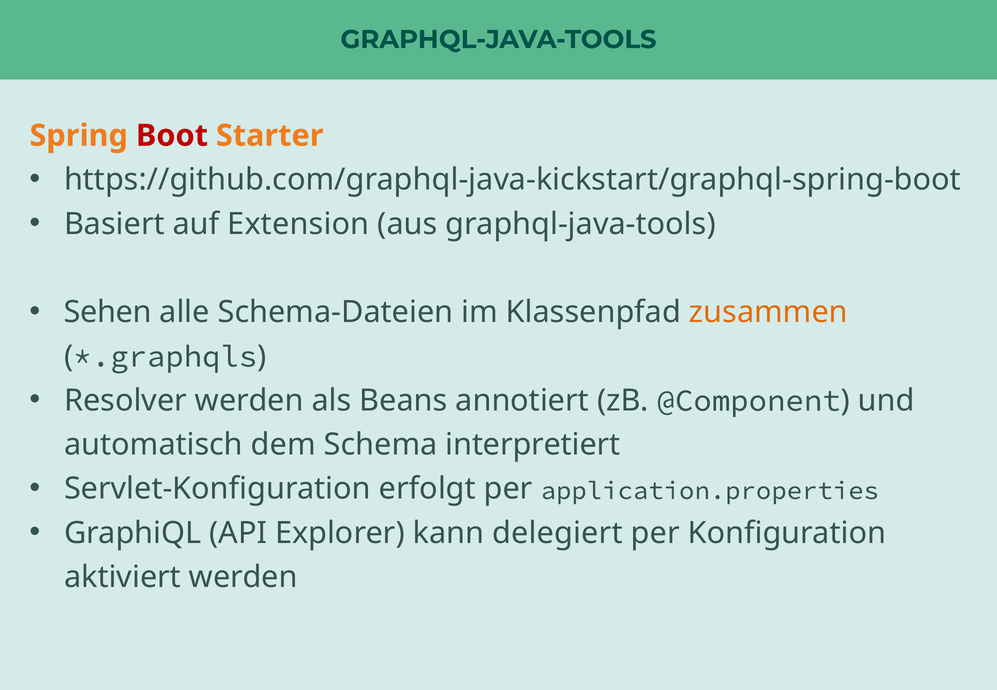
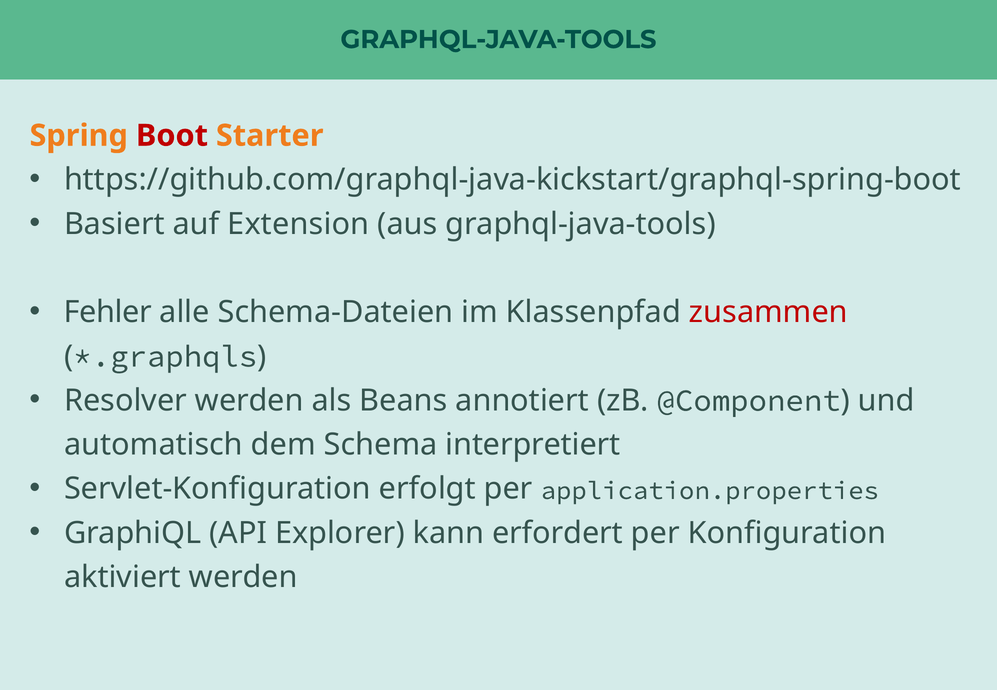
Sehen: Sehen -> Fehler
zusammen colour: orange -> red
delegiert: delegiert -> erfordert
